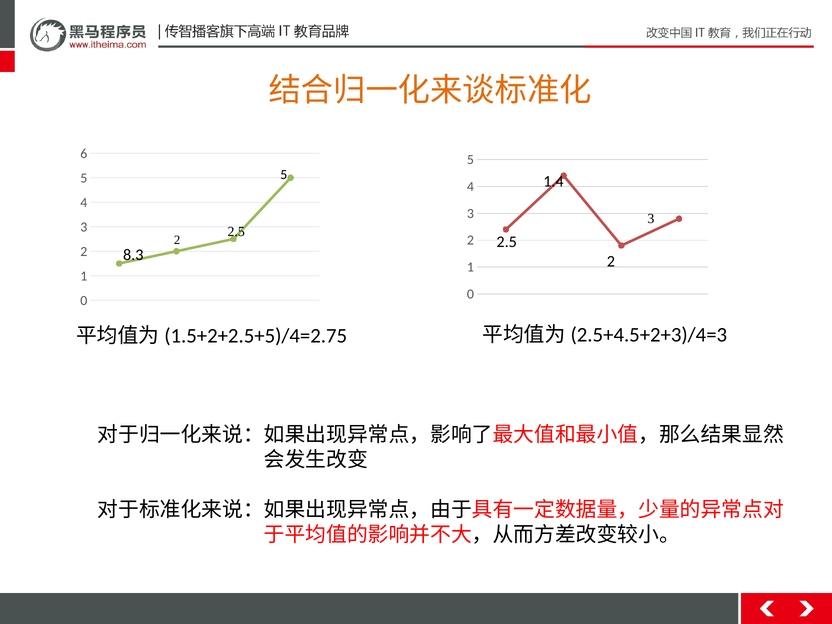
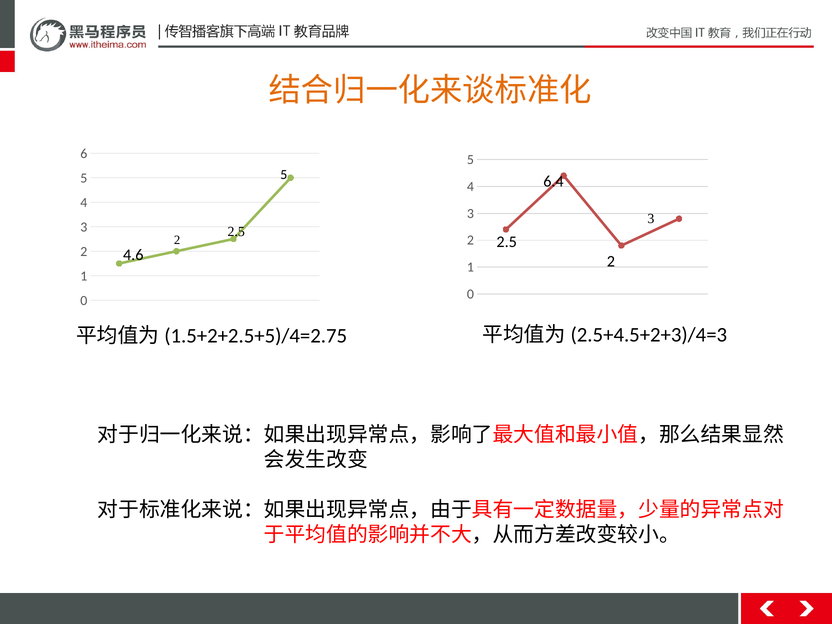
1.4: 1.4 -> 6.4
8.3: 8.3 -> 4.6
